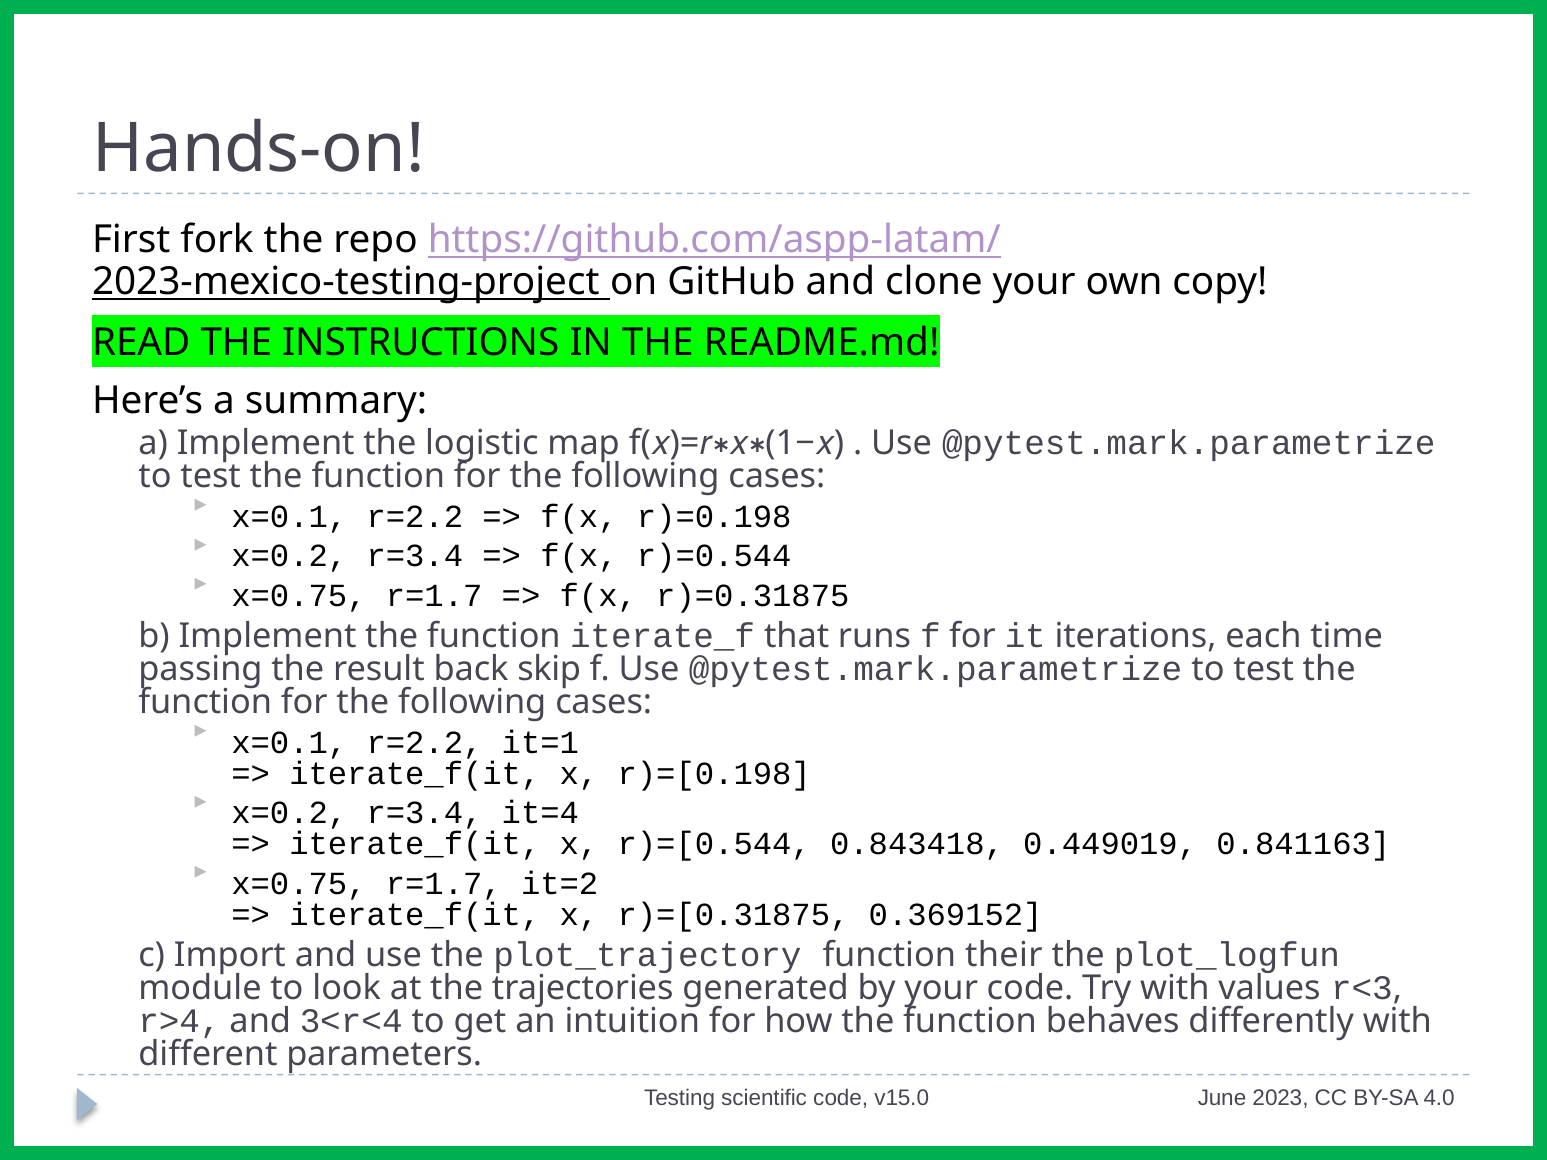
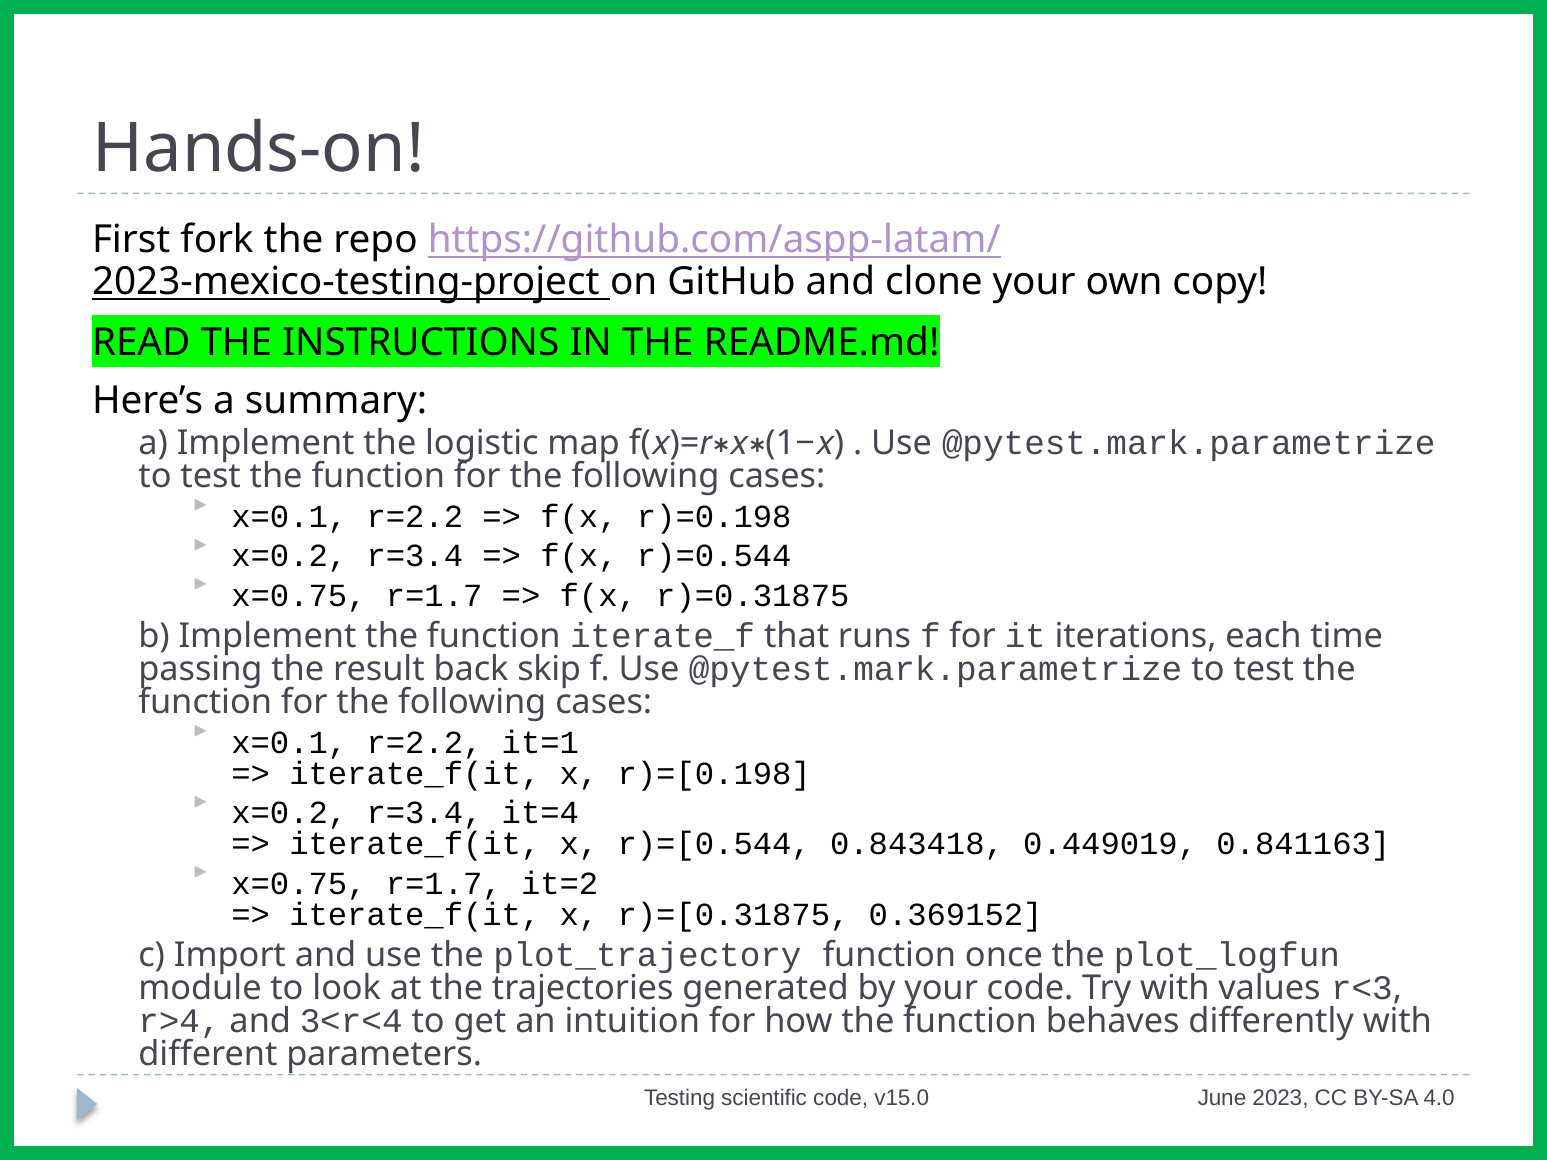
their: their -> once
